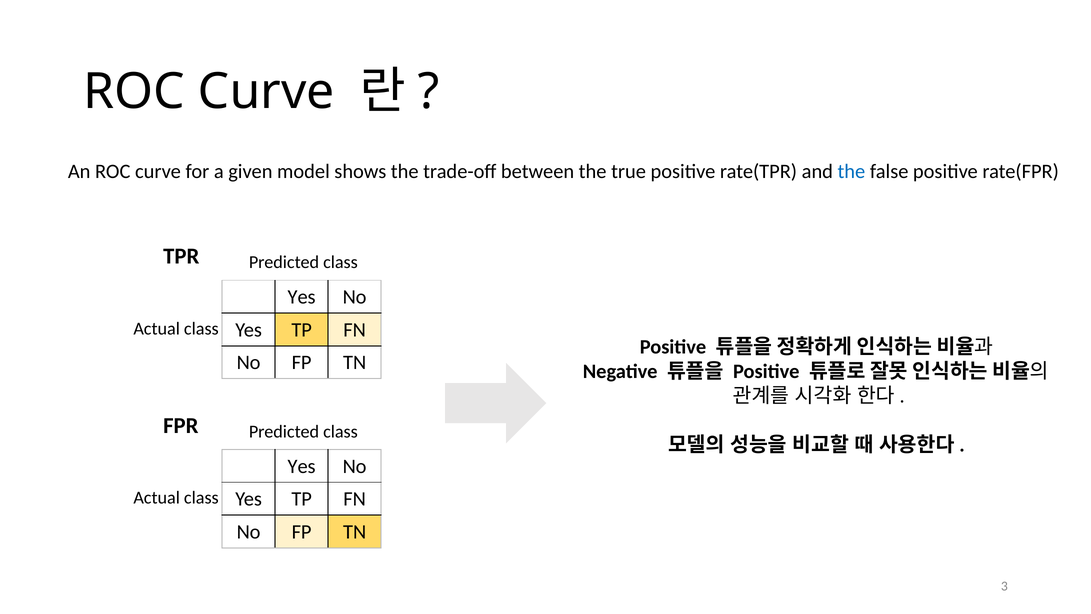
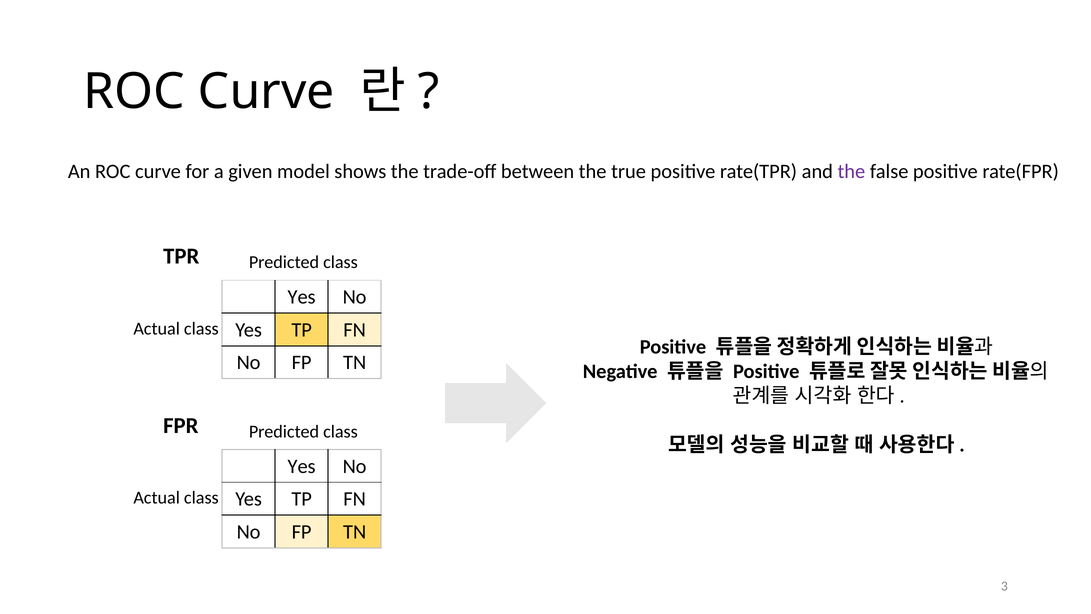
the at (851, 171) colour: blue -> purple
